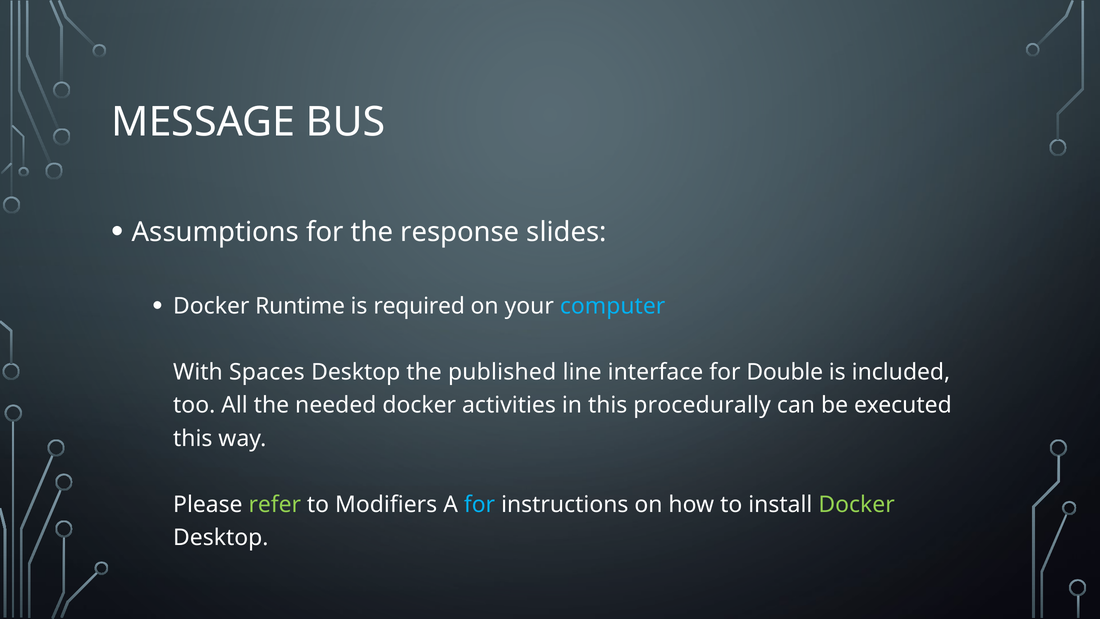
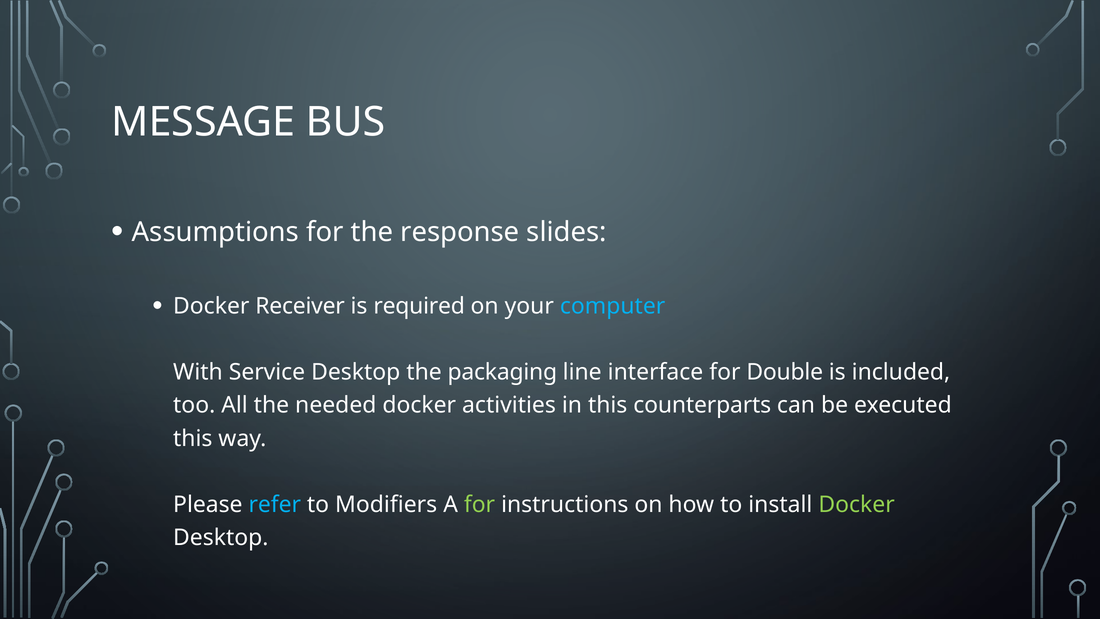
Runtime: Runtime -> Receiver
Spaces: Spaces -> Service
published: published -> packaging
procedurally: procedurally -> counterparts
refer colour: light green -> light blue
for at (479, 504) colour: light blue -> light green
